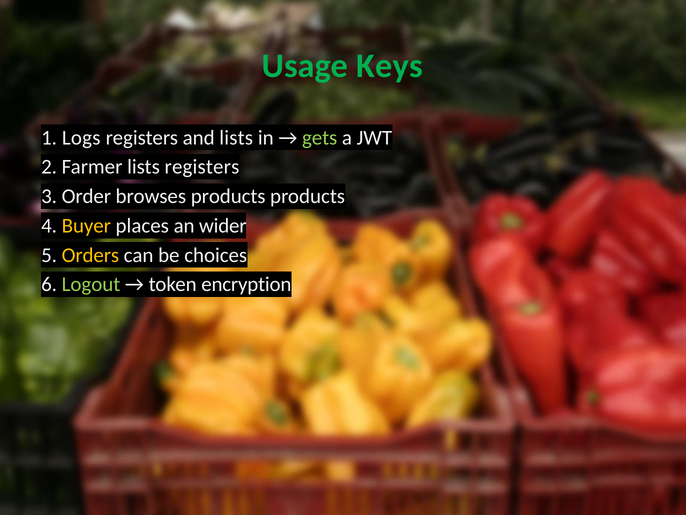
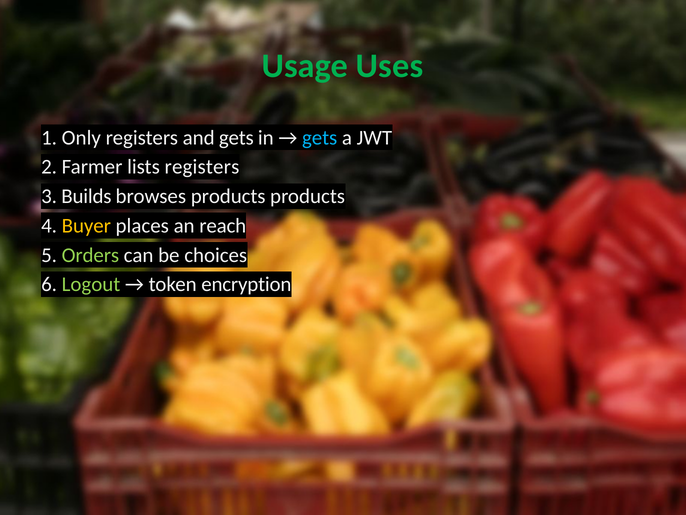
Keys: Keys -> Uses
Logs: Logs -> Only
and lists: lists -> gets
gets at (320, 138) colour: light green -> light blue
Order: Order -> Builds
wider: wider -> reach
Orders colour: yellow -> light green
